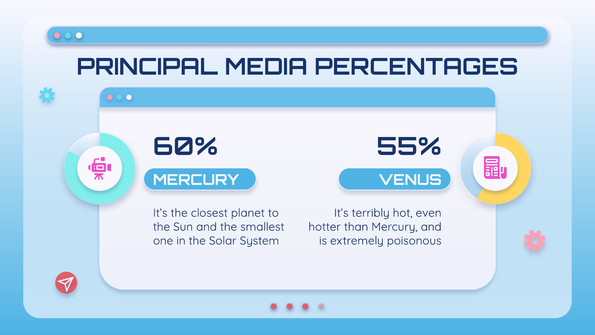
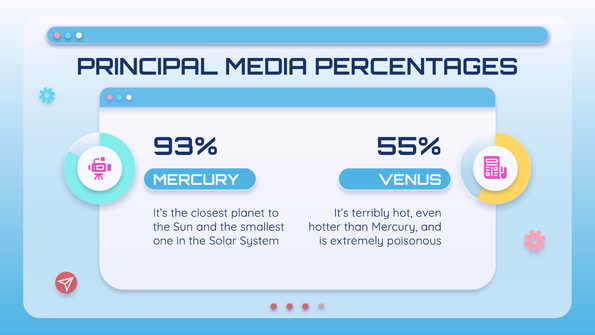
60%: 60% -> 93%
